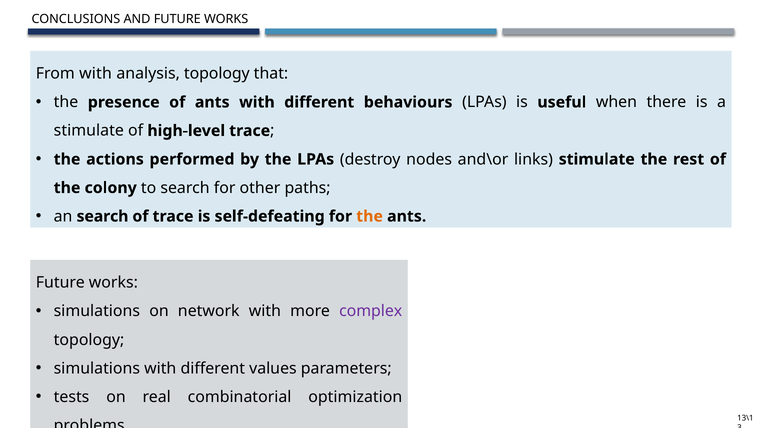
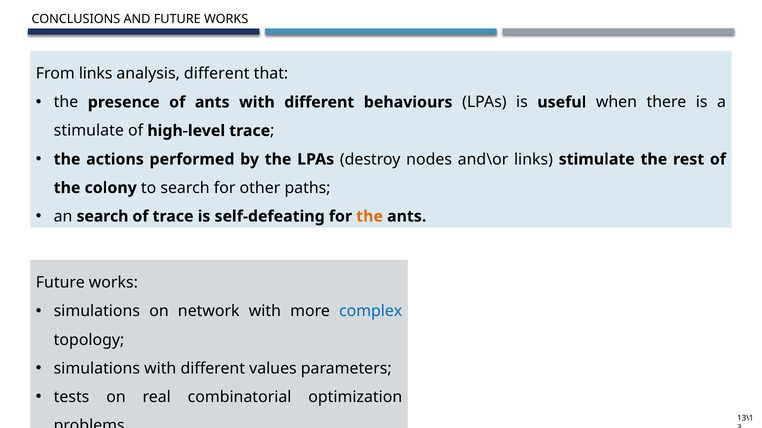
From with: with -> links
analysis topology: topology -> different
complex colour: purple -> blue
